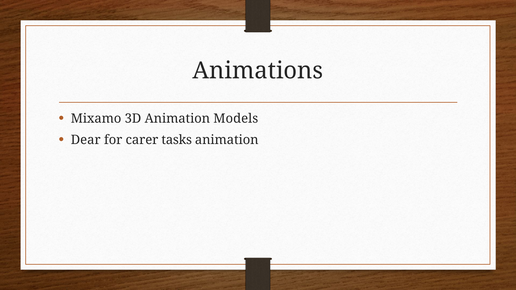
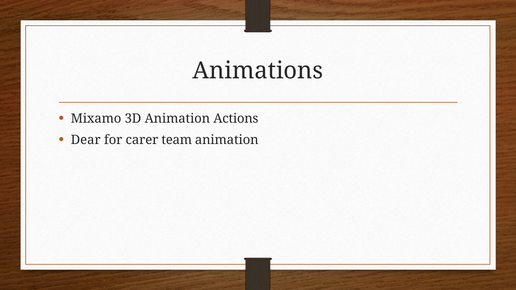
Models: Models -> Actions
tasks: tasks -> team
